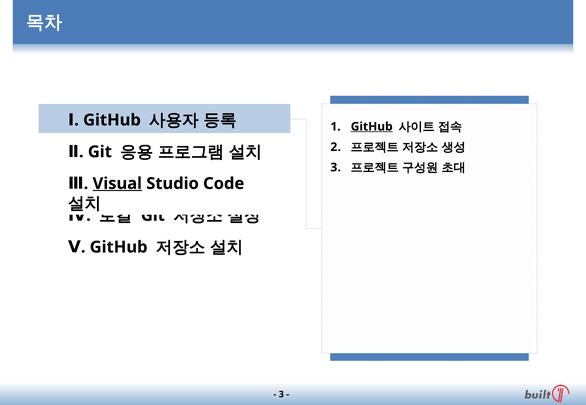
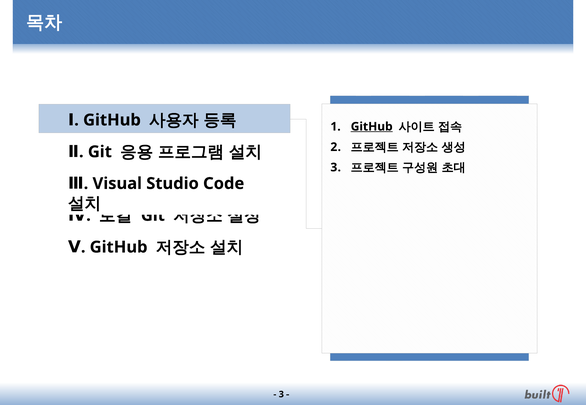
Visual underline: present -> none
